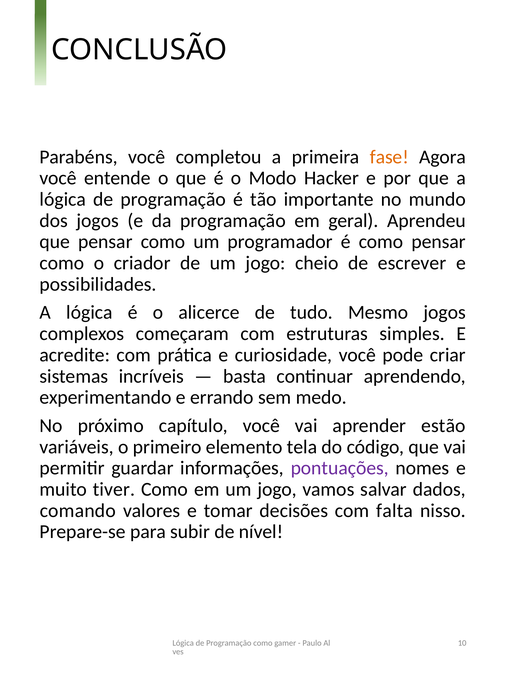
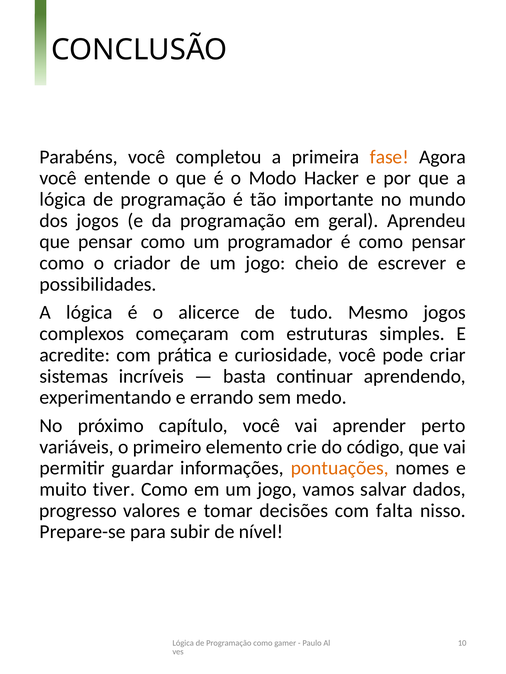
estão: estão -> perto
tela: tela -> crie
pontuações colour: purple -> orange
comando: comando -> progresso
